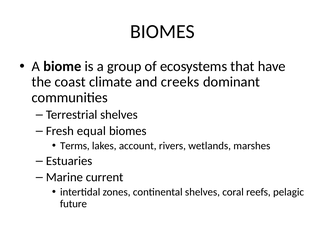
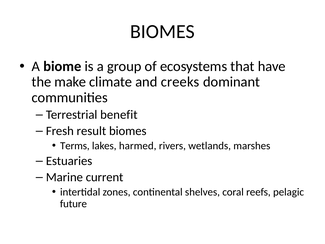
coast: coast -> make
Terrestrial shelves: shelves -> benefit
equal: equal -> result
account: account -> harmed
